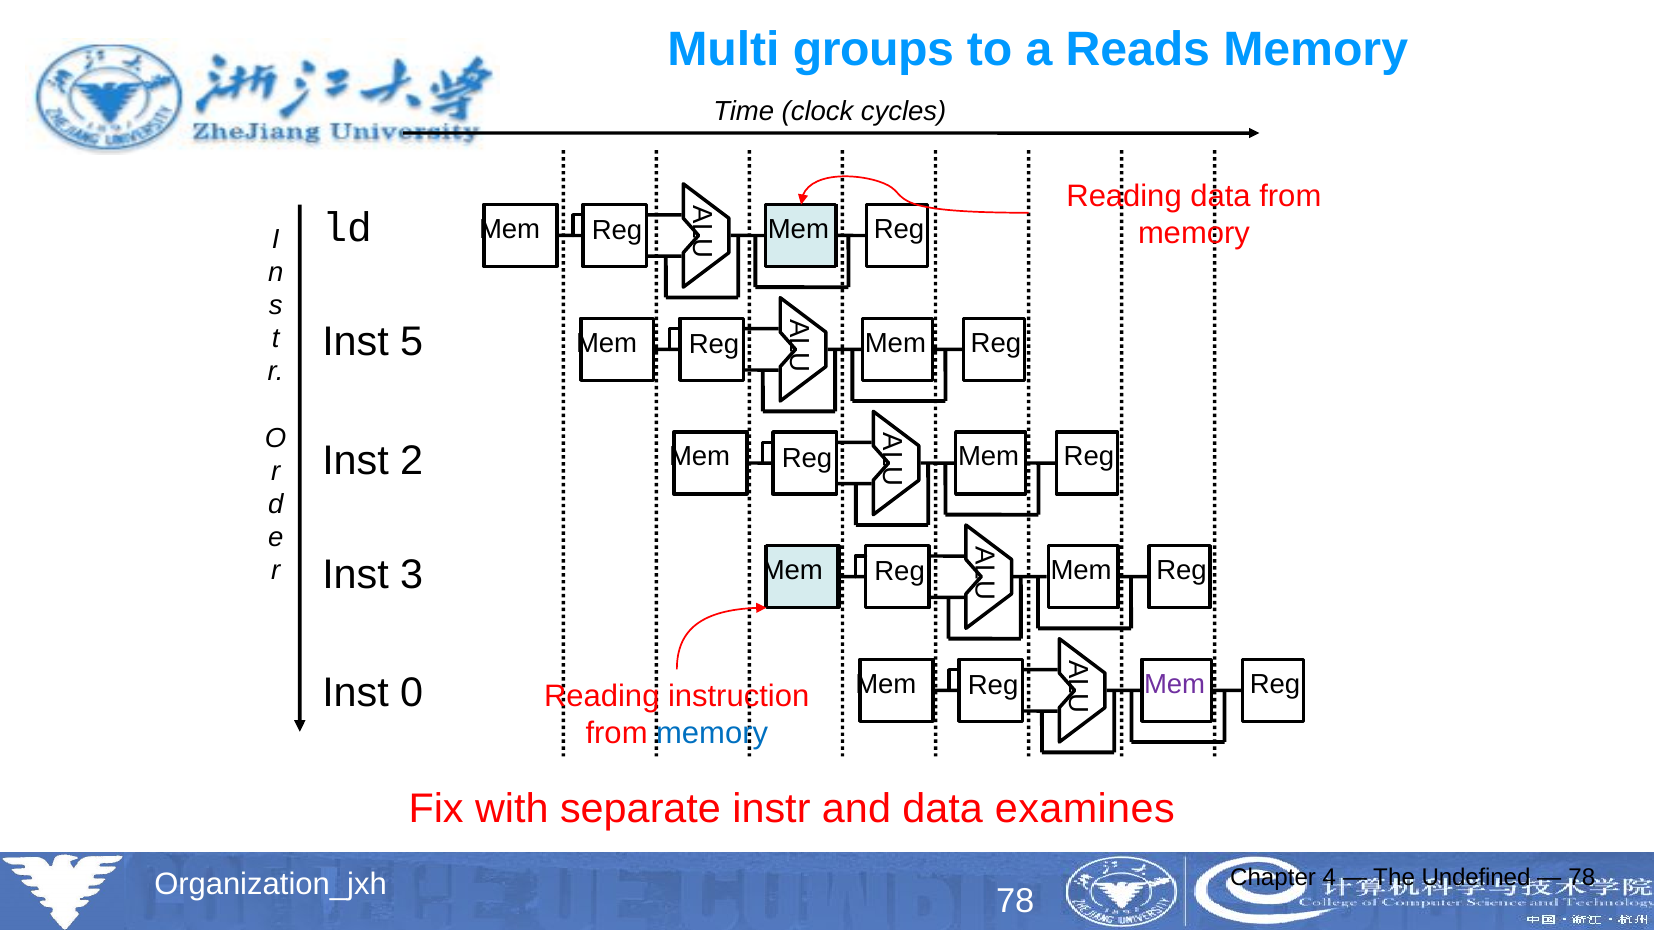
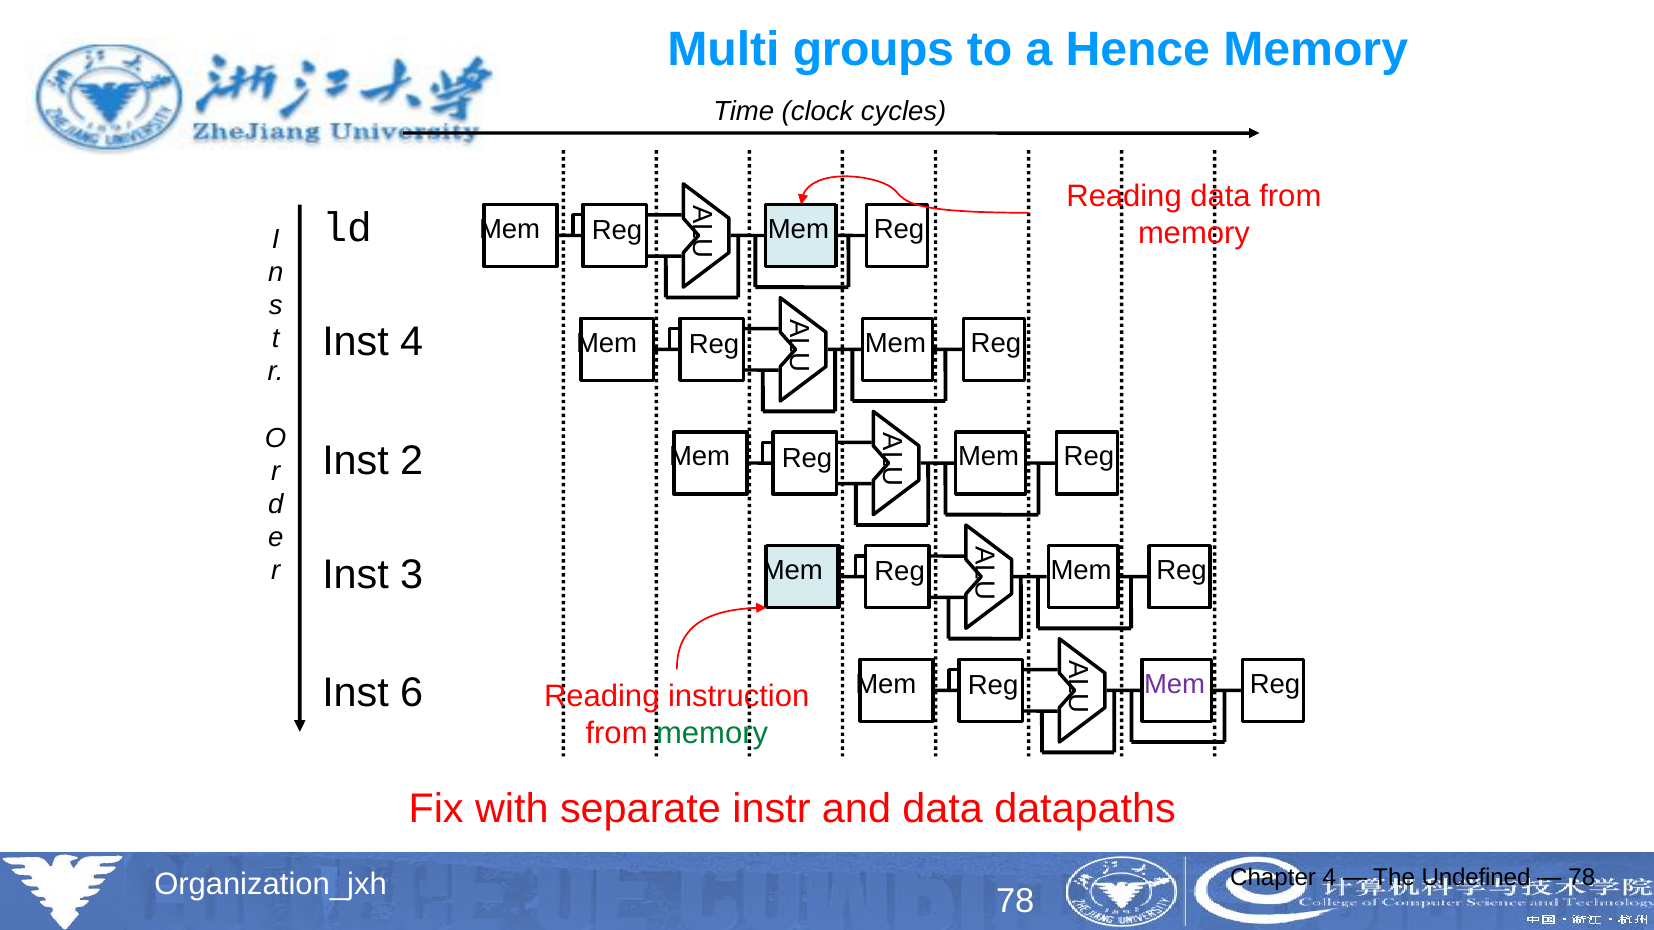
Reads: Reads -> Hence
Inst 5: 5 -> 4
0: 0 -> 6
memory at (712, 734) colour: blue -> green
examines: examines -> datapaths
